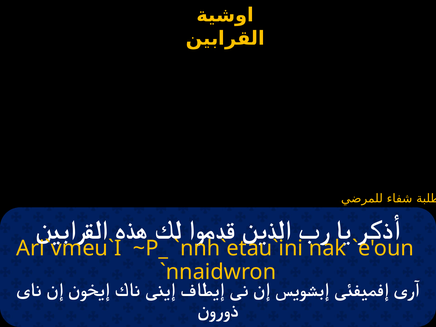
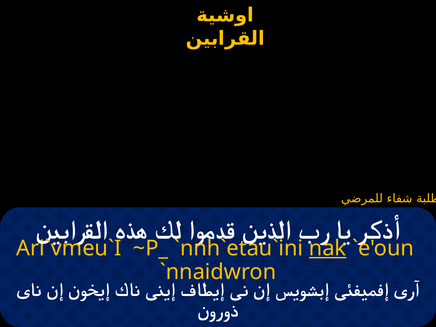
nak underline: none -> present
